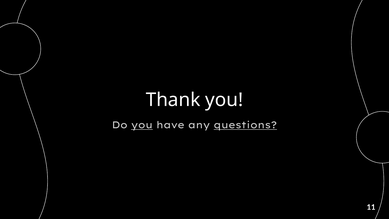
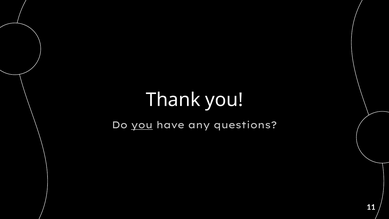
questions underline: present -> none
